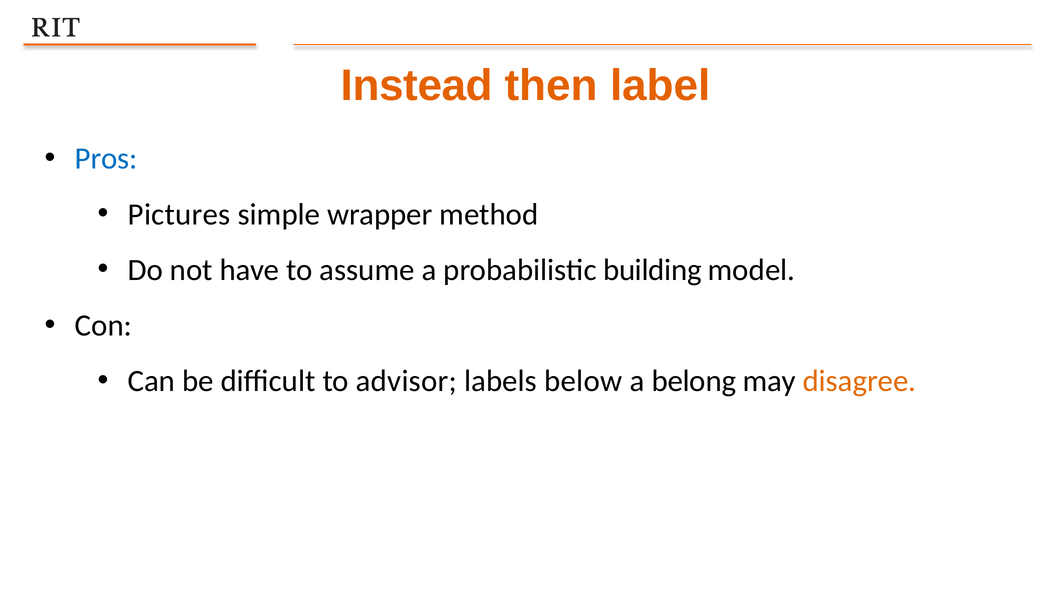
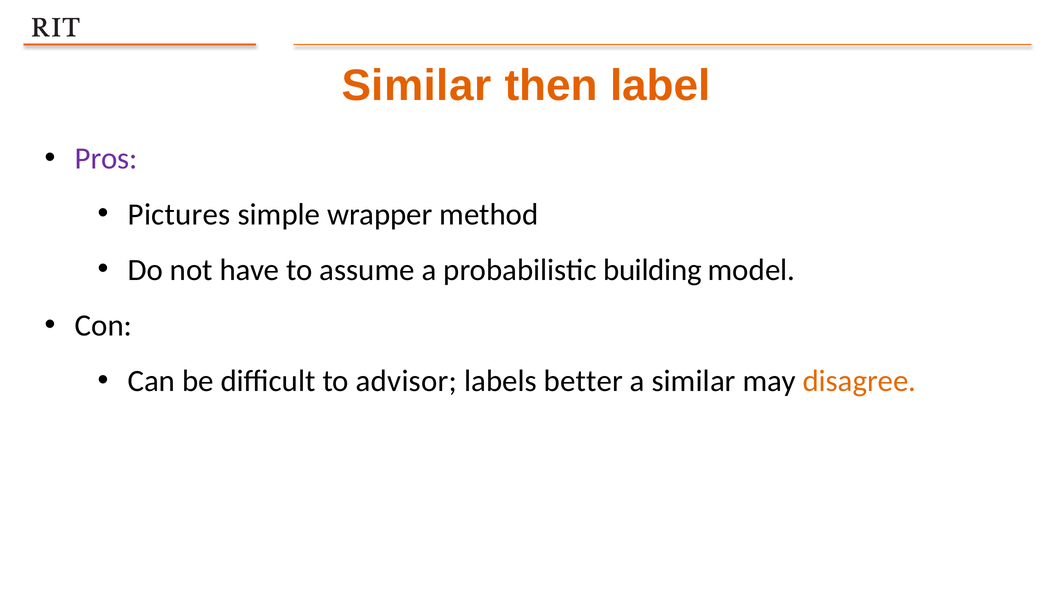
Instead at (417, 86): Instead -> Similar
Pros colour: blue -> purple
below: below -> better
a belong: belong -> similar
